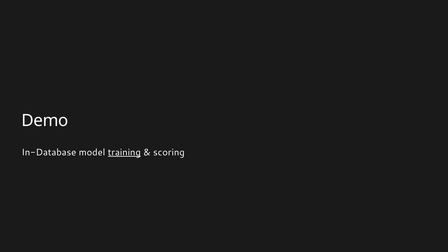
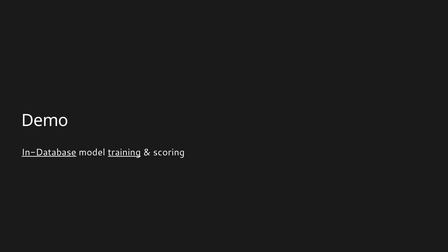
In-Database underline: none -> present
